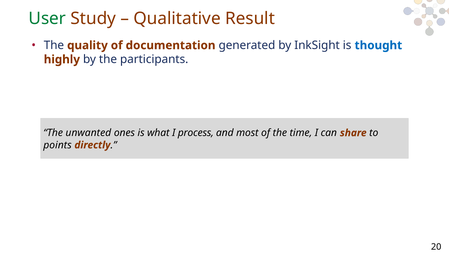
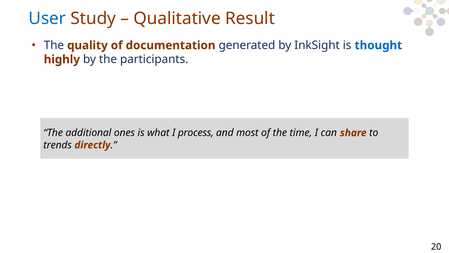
User colour: green -> blue
unwanted: unwanted -> additional
points: points -> trends
